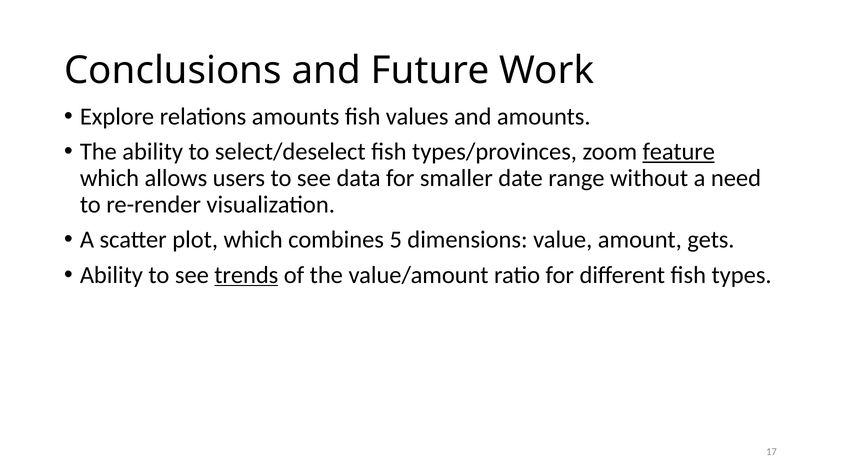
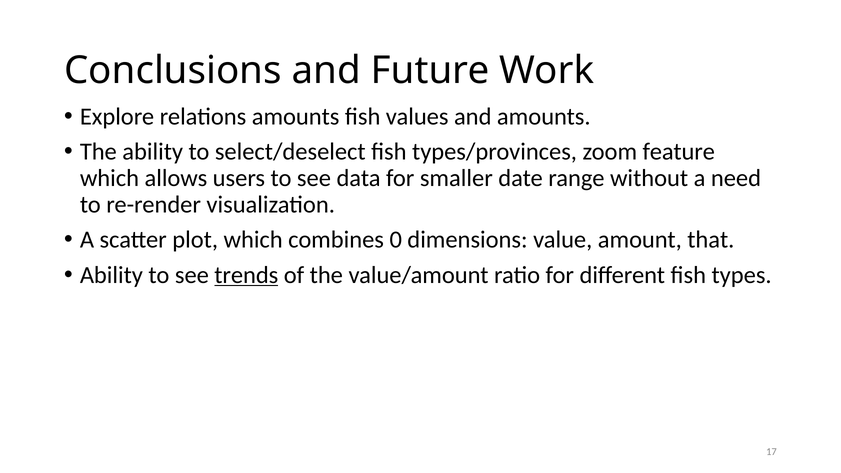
feature underline: present -> none
5: 5 -> 0
gets: gets -> that
